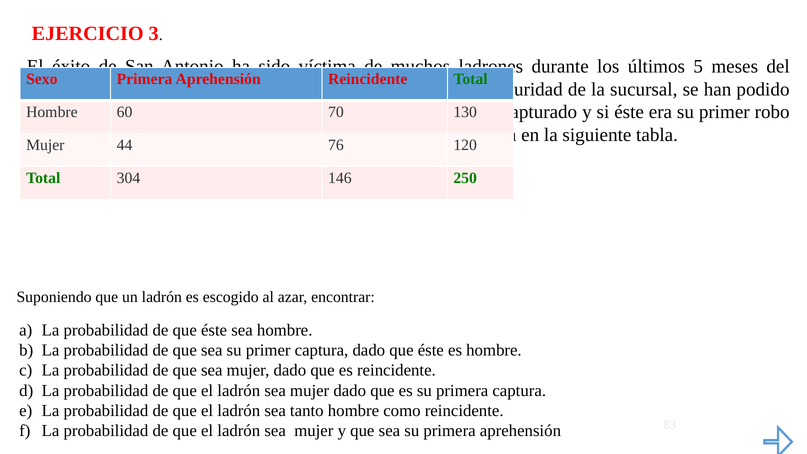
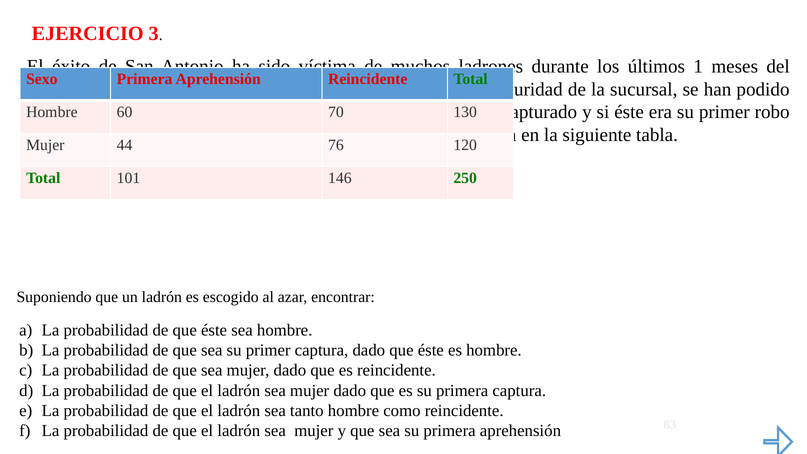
5: 5 -> 1
304: 304 -> 101
